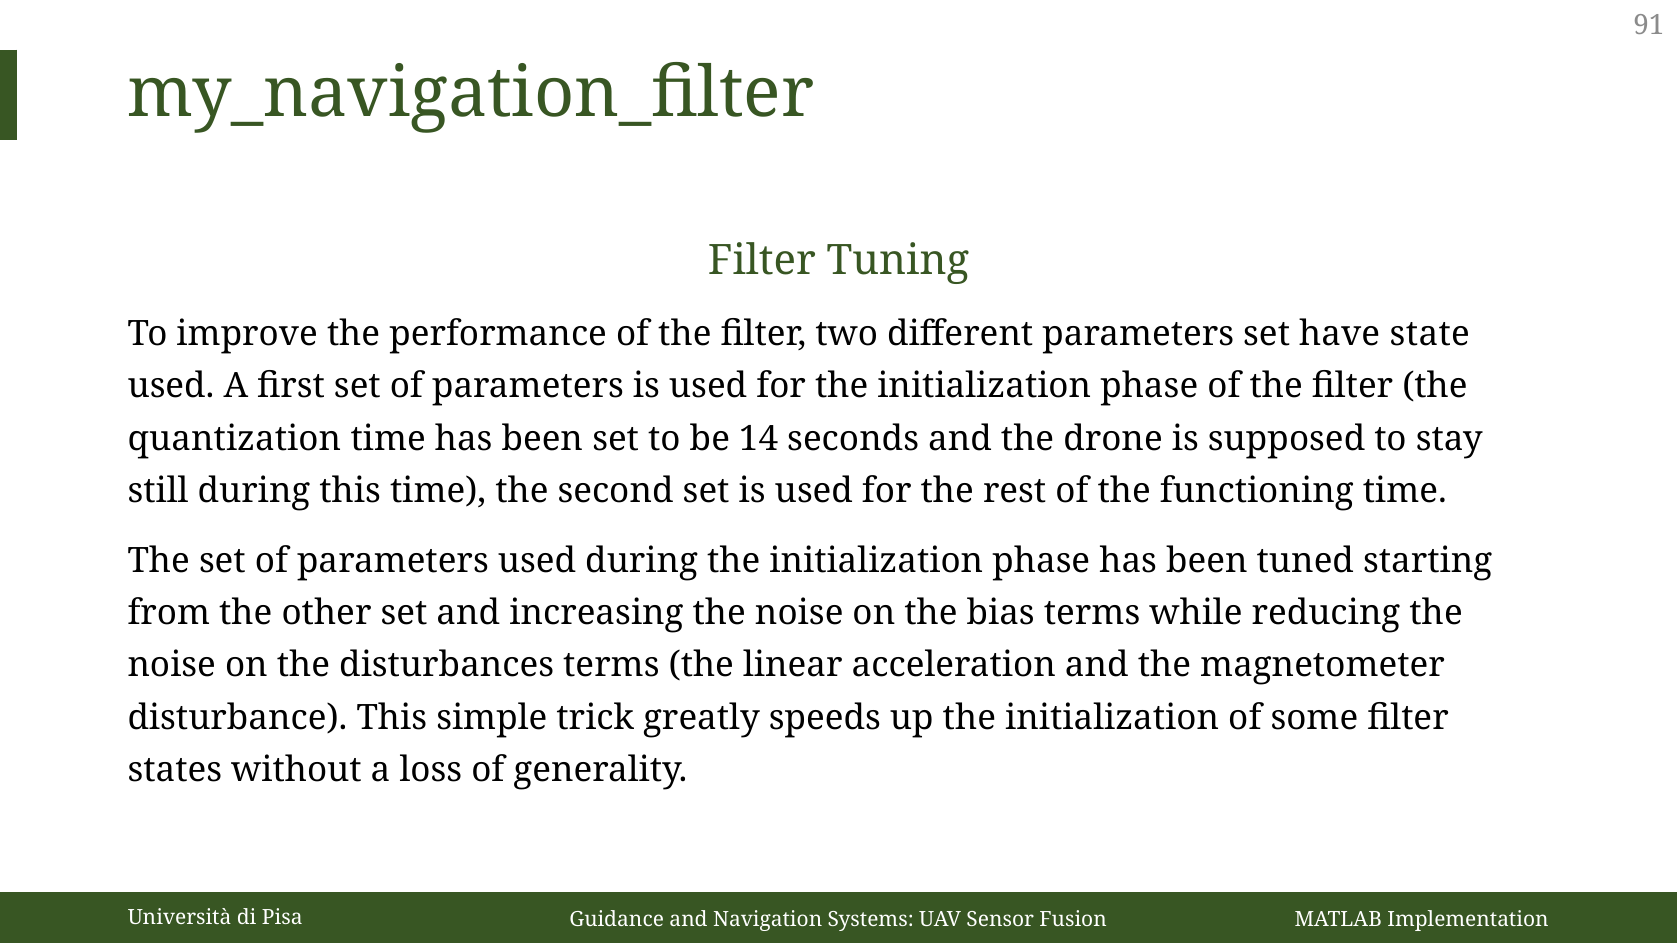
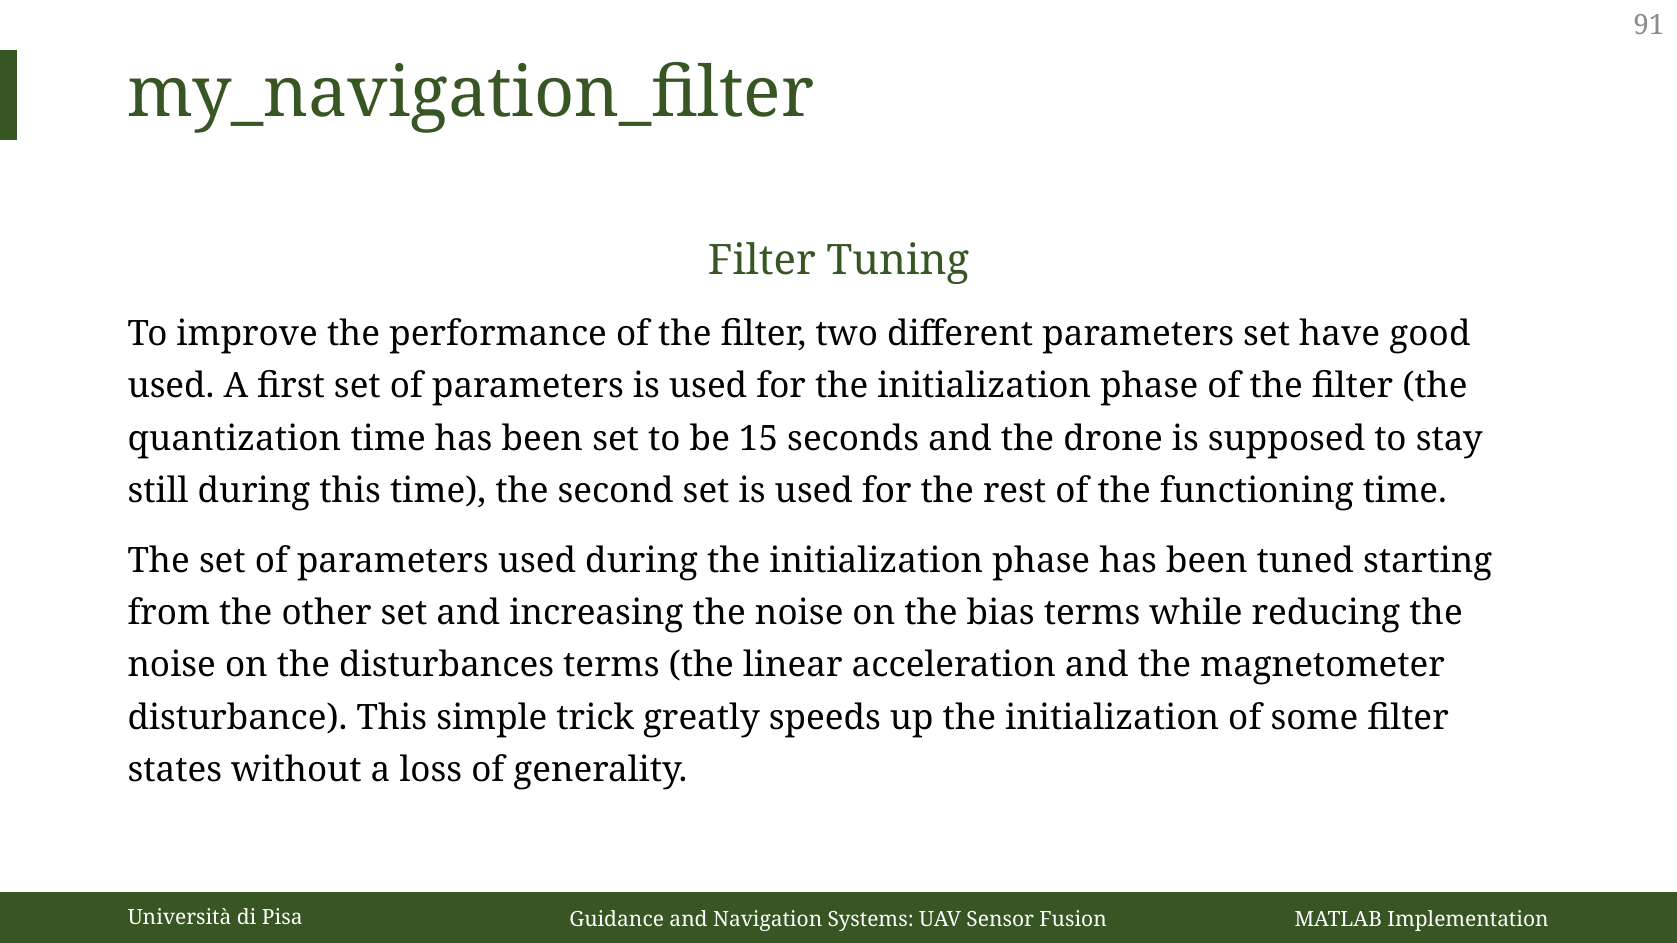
state: state -> good
14: 14 -> 15
